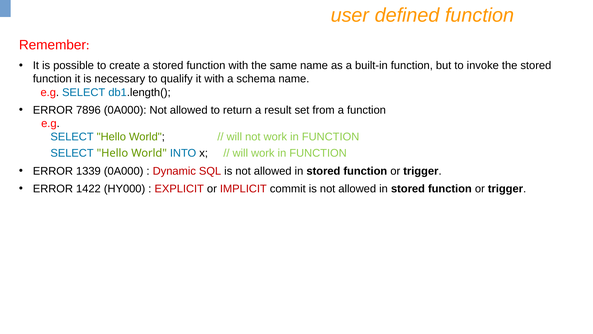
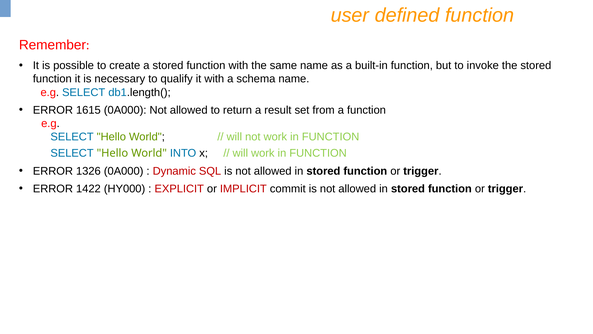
7896: 7896 -> 1615
1339: 1339 -> 1326
